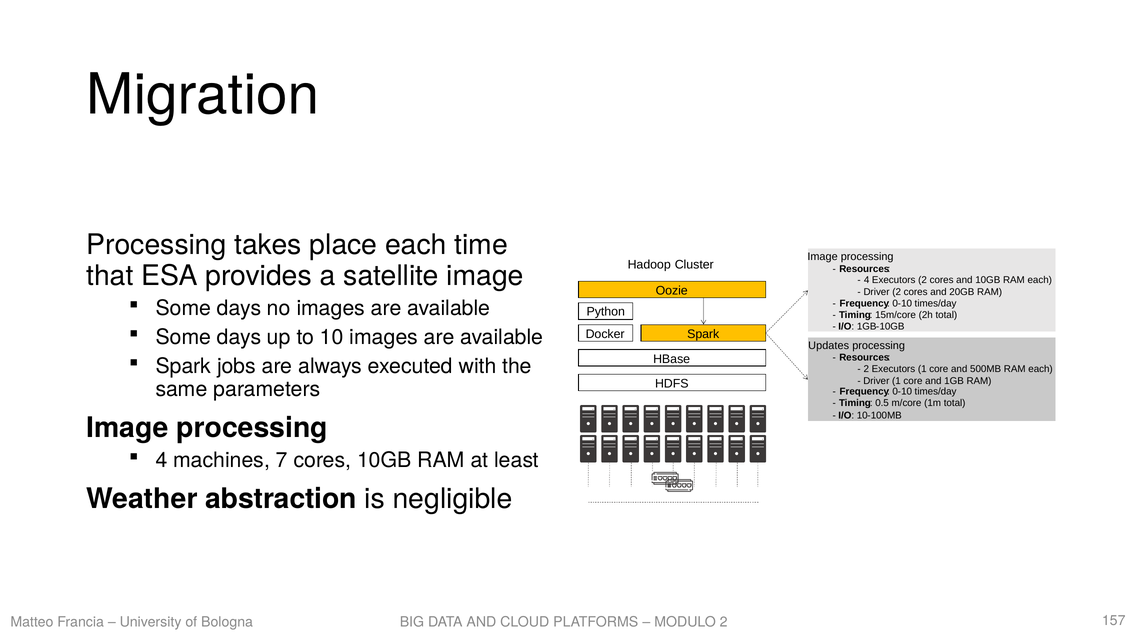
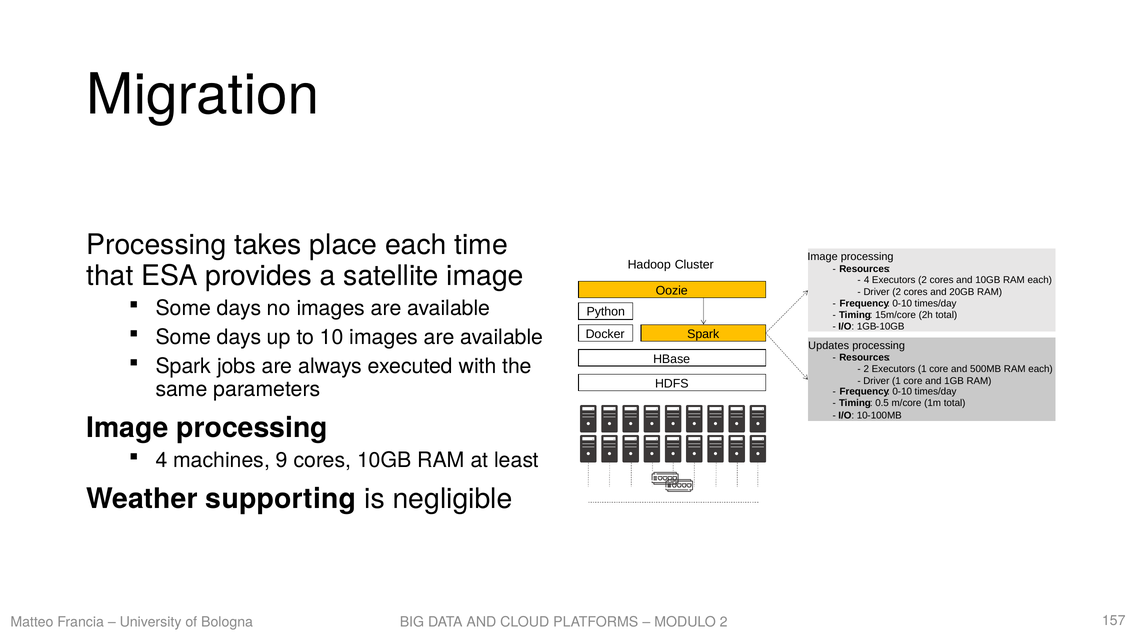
7: 7 -> 9
abstraction: abstraction -> supporting
